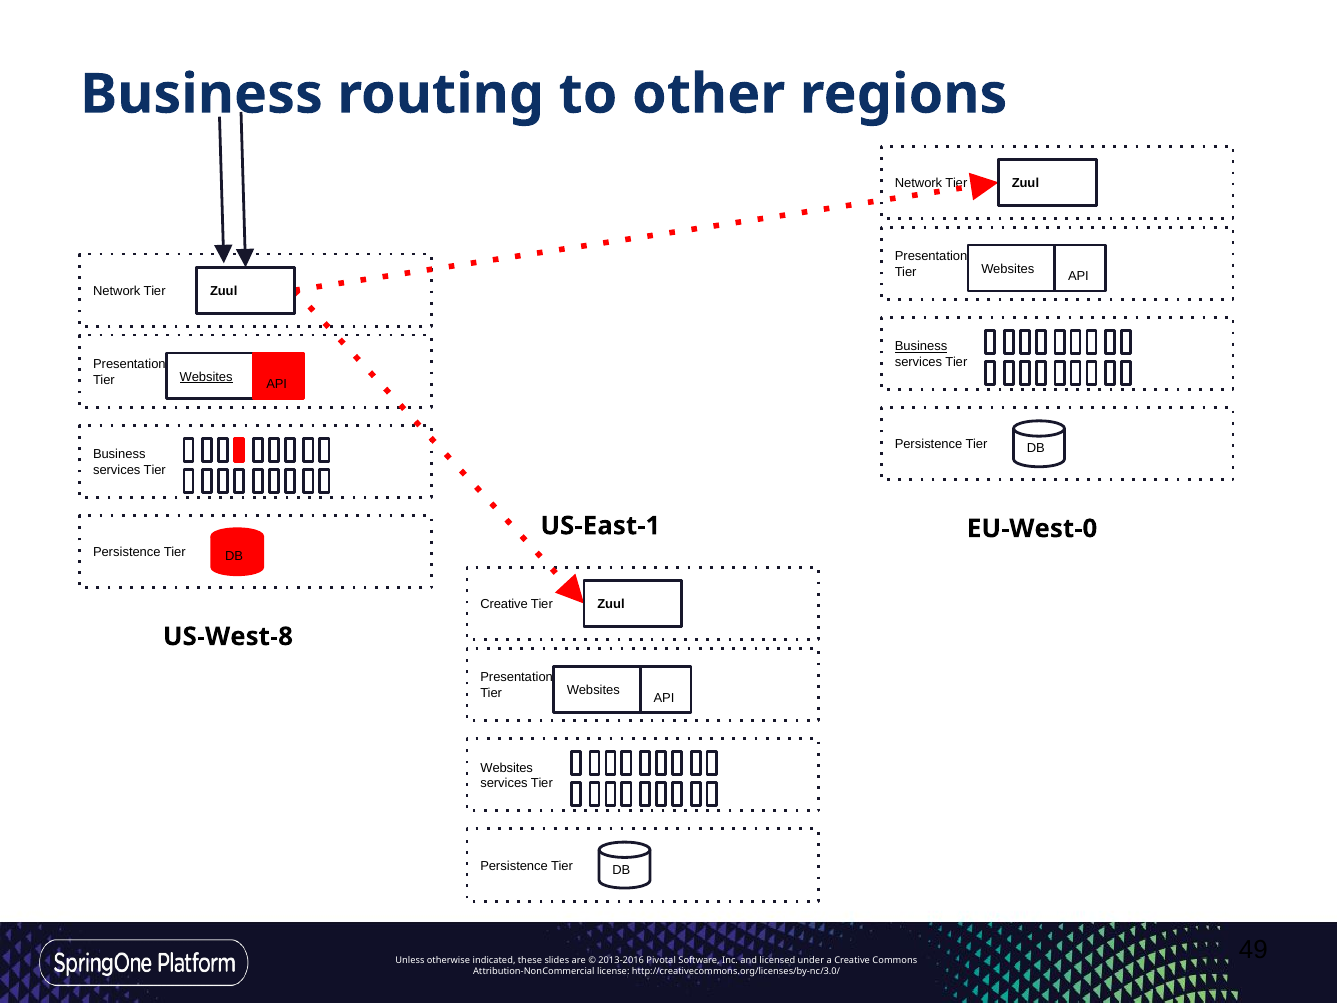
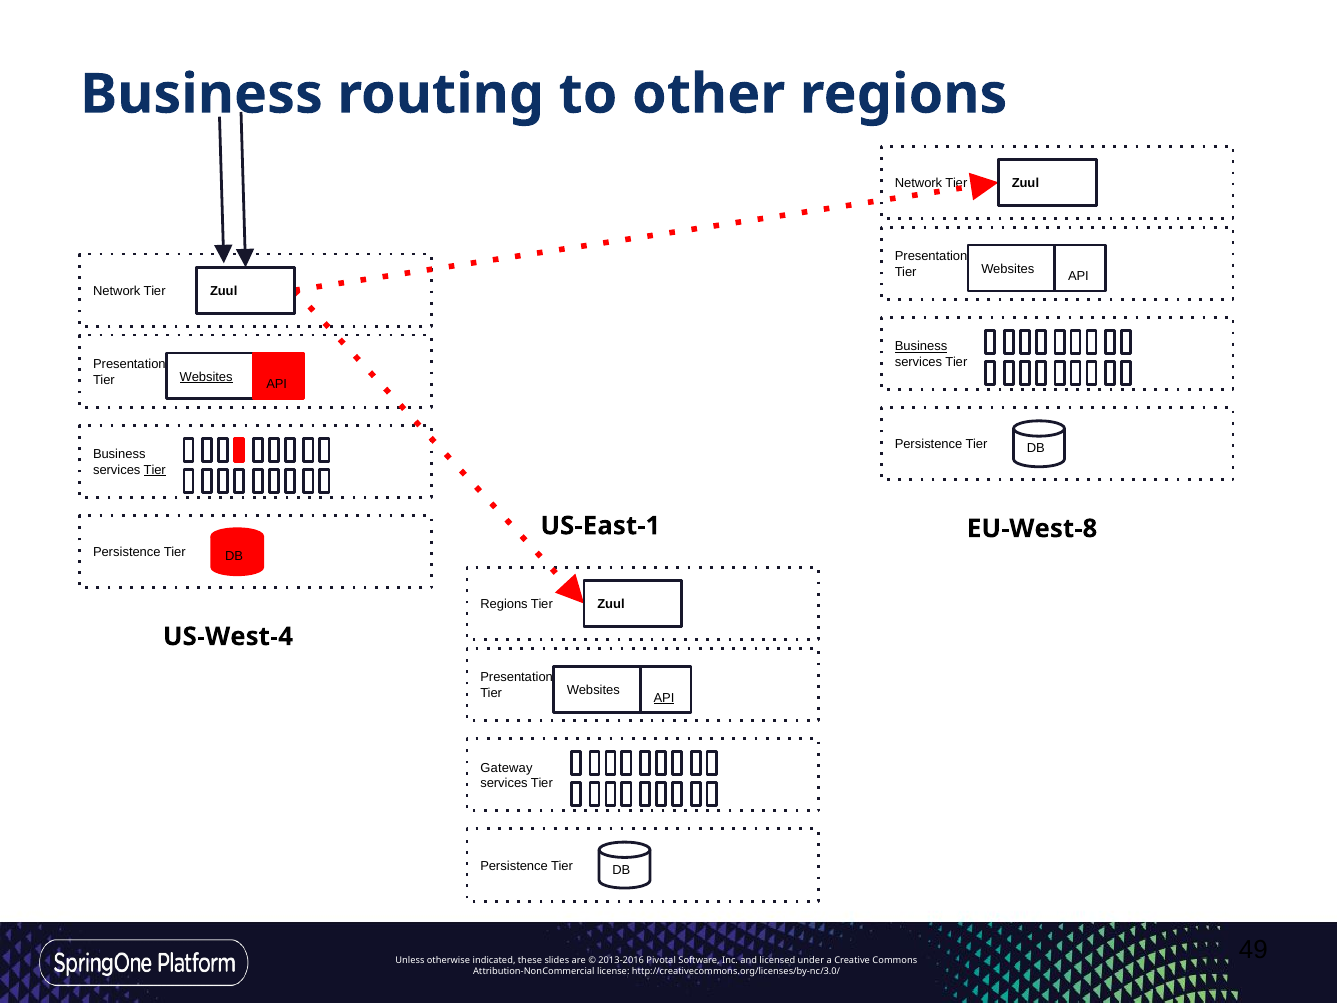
Tier at (155, 470) underline: none -> present
EU-West-0: EU-West-0 -> EU-West-8
Creative at (504, 604): Creative -> Regions
US-West-8: US-West-8 -> US-West-4
API at (664, 698) underline: none -> present
Websites at (507, 768): Websites -> Gateway
